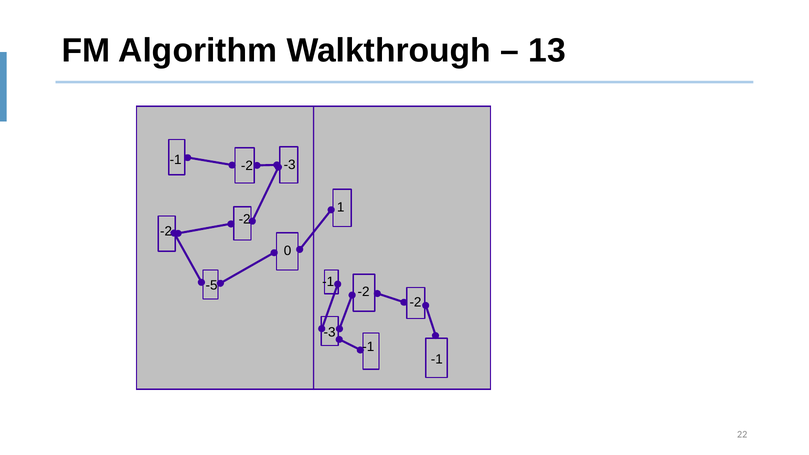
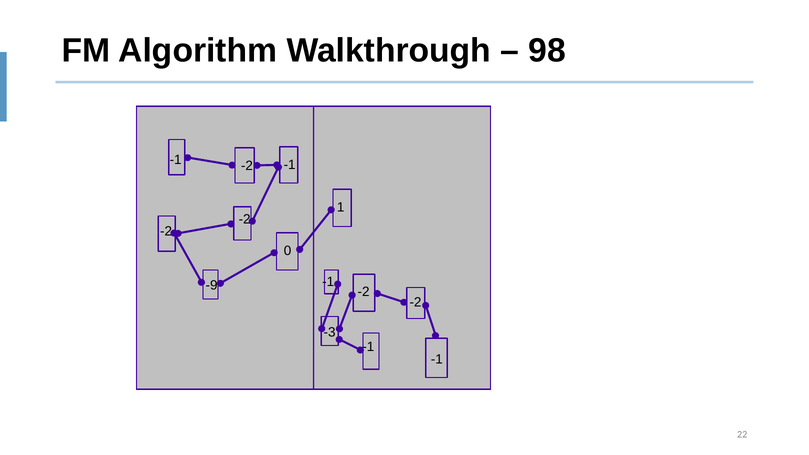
13: 13 -> 98
-3 at (290, 165): -3 -> -1
-5: -5 -> -9
